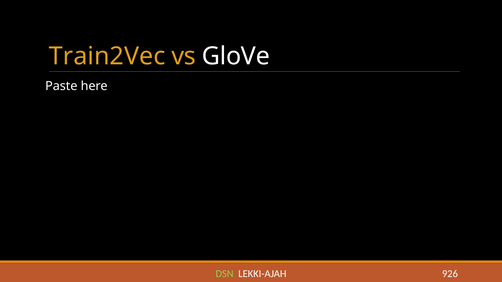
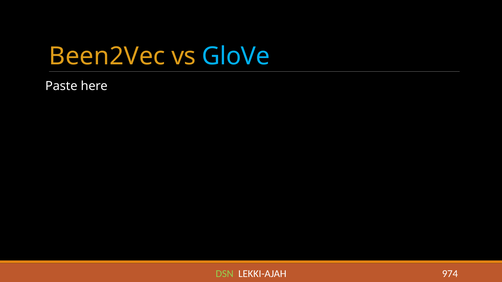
Train2Vec: Train2Vec -> Been2Vec
GloVe colour: white -> light blue
926: 926 -> 974
